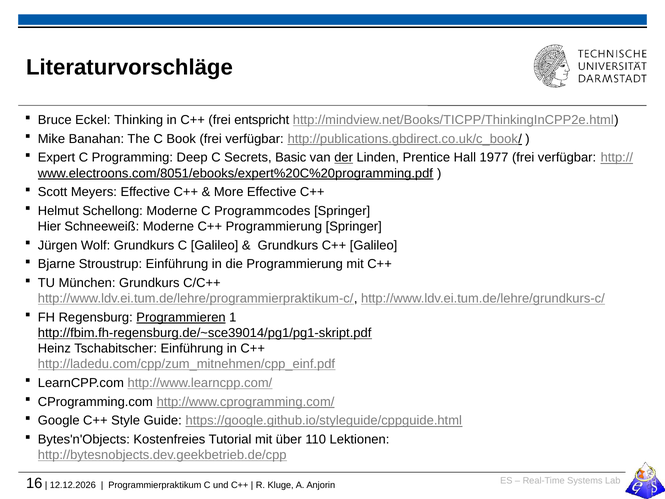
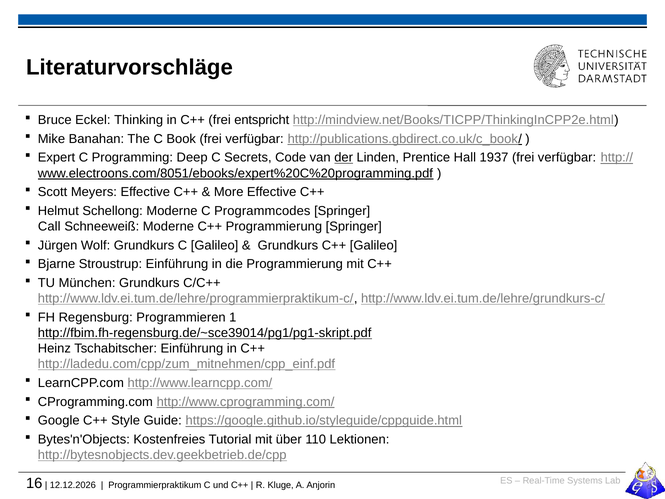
Basic: Basic -> Code
1977: 1977 -> 1937
Hier: Hier -> Call
Programmieren underline: present -> none
